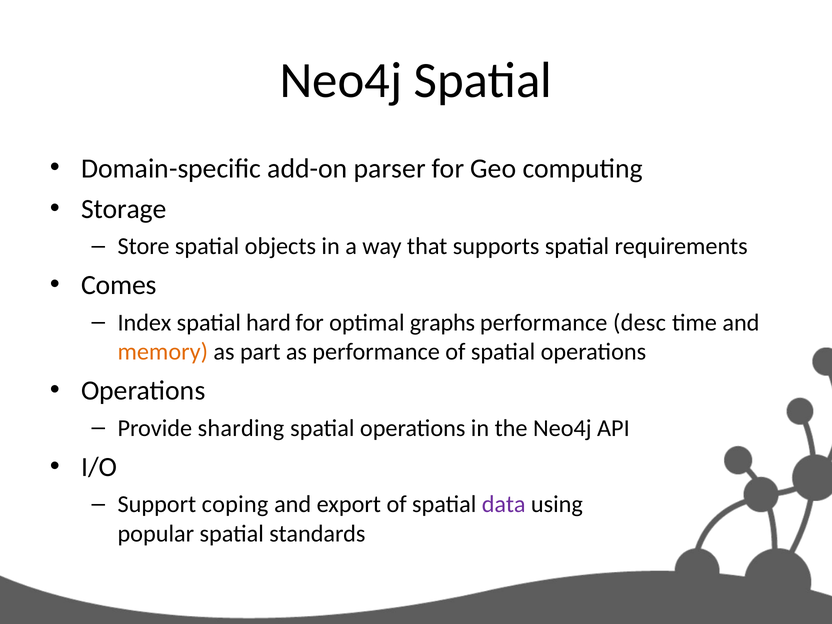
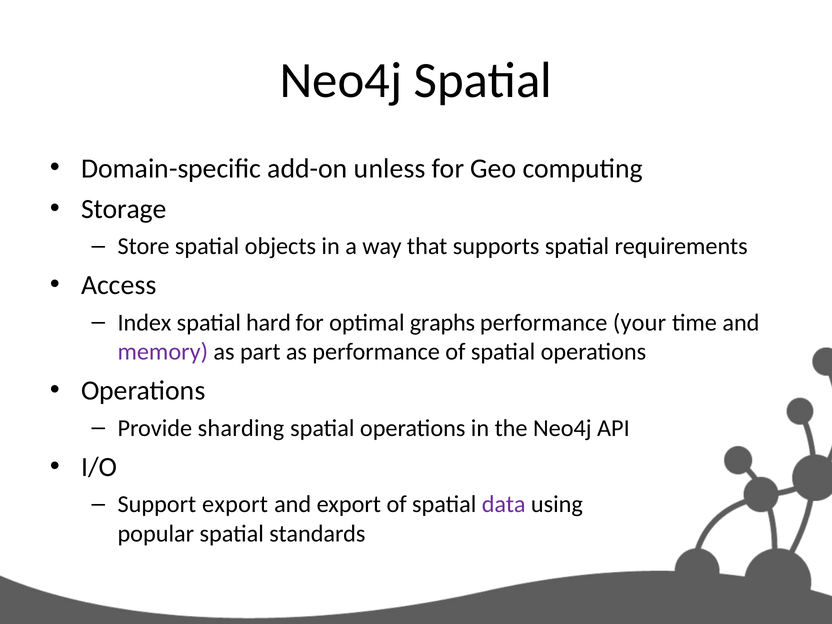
parser: parser -> unless
Comes: Comes -> Access
desc: desc -> your
memory colour: orange -> purple
Support coping: coping -> export
